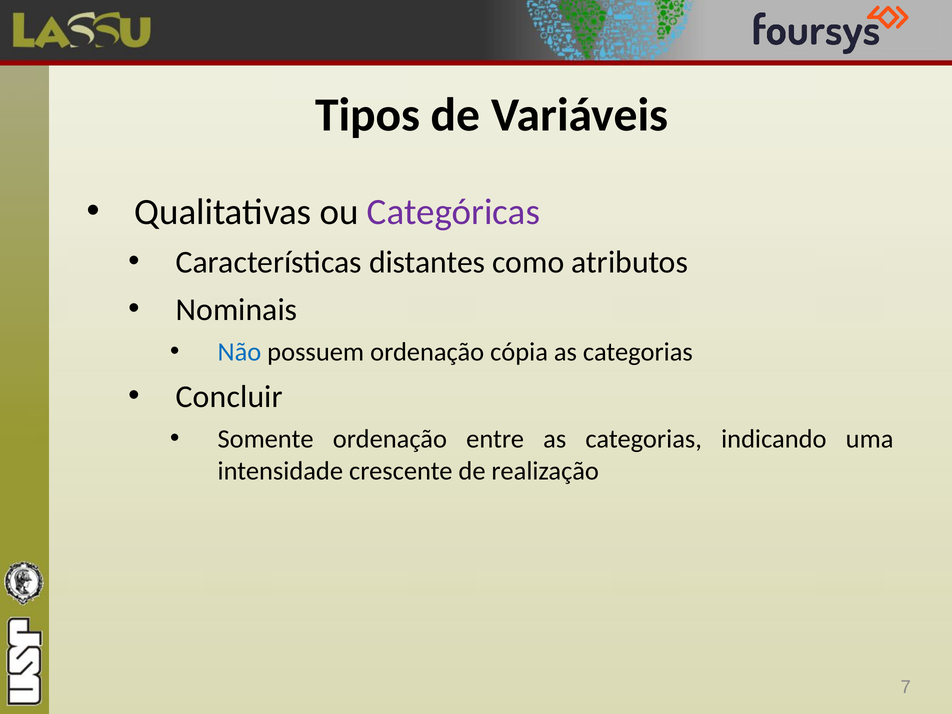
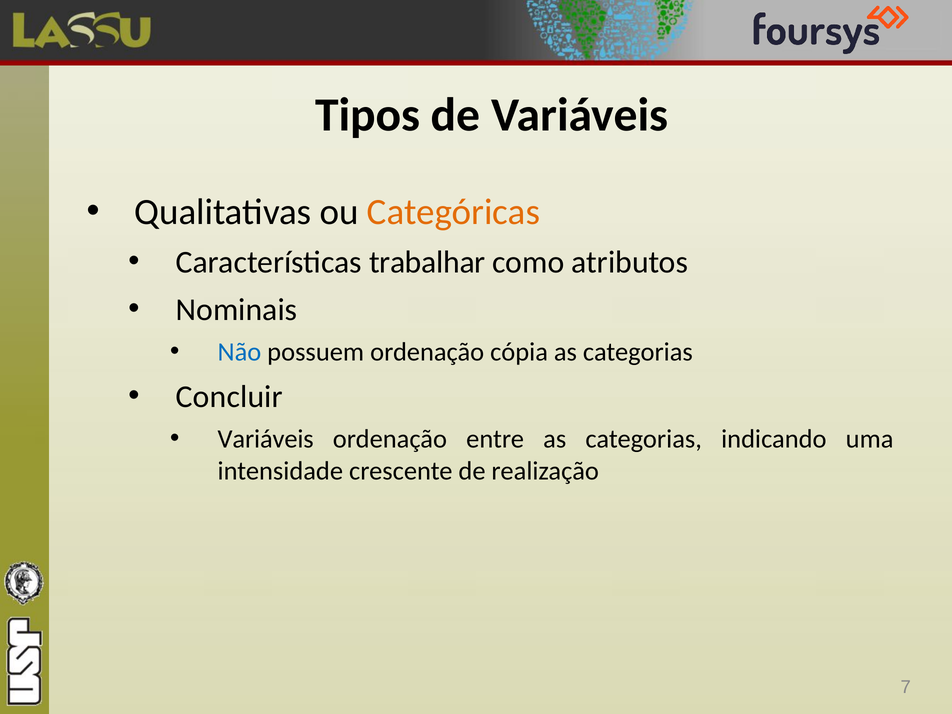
Categóricas colour: purple -> orange
distantes: distantes -> trabalhar
Somente at (266, 439): Somente -> Variáveis
